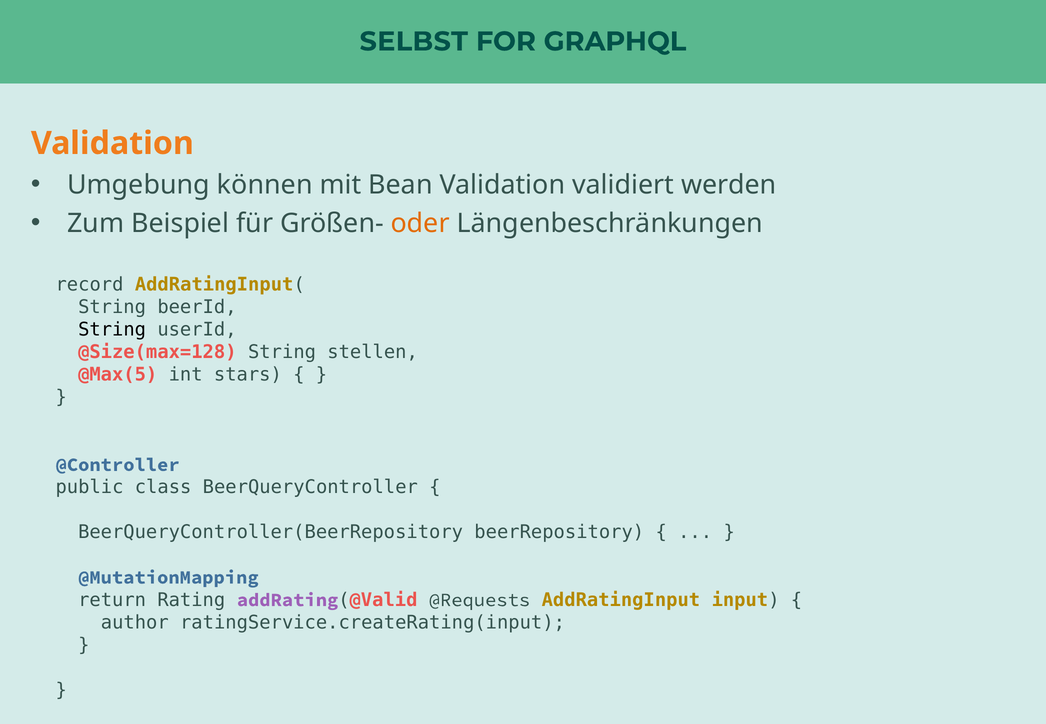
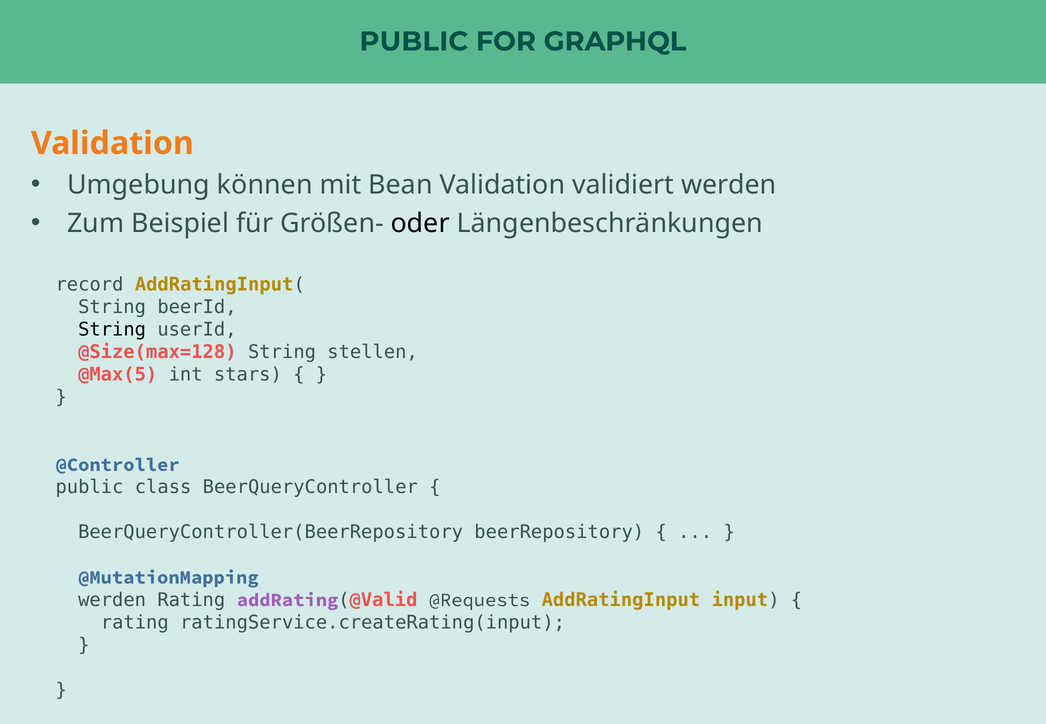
SELBST at (414, 41): SELBST -> PUBLIC
oder colour: orange -> black
return at (112, 600): return -> werden
author at (135, 623): author -> rating
